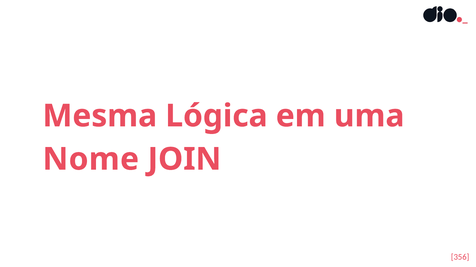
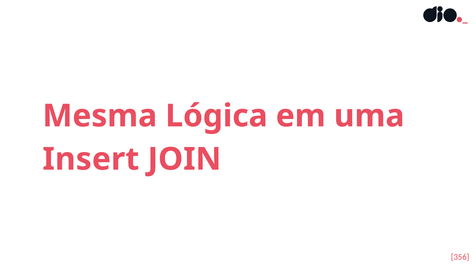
Nome: Nome -> Insert
